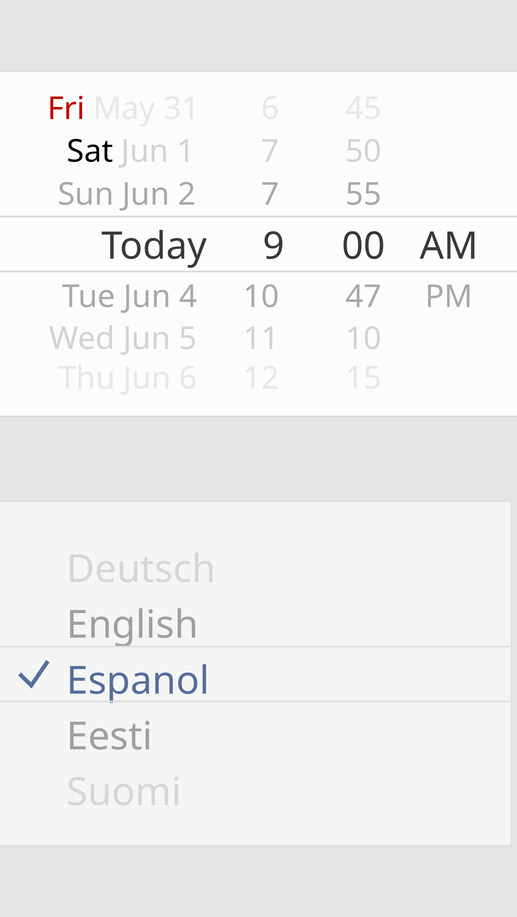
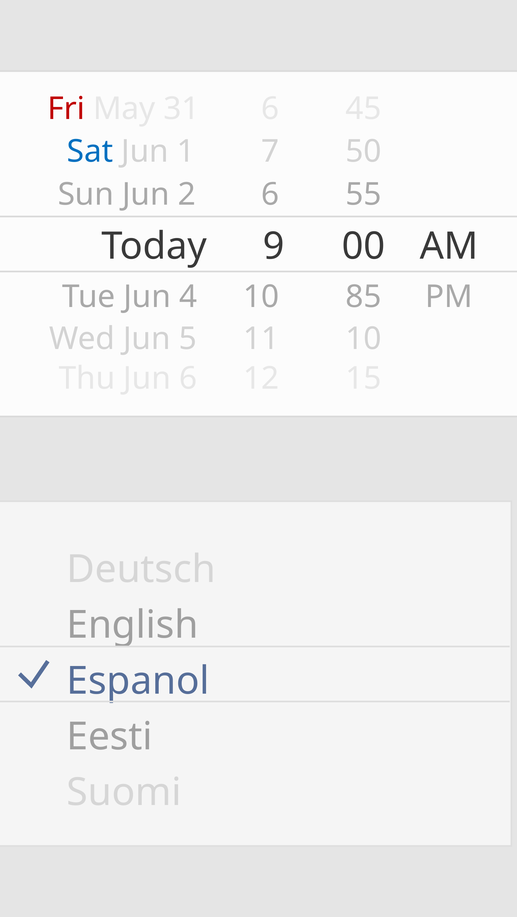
Sat colour: black -> blue
2 7: 7 -> 6
47: 47 -> 85
